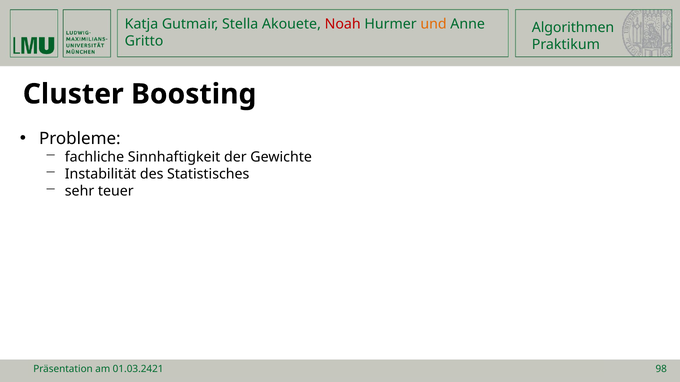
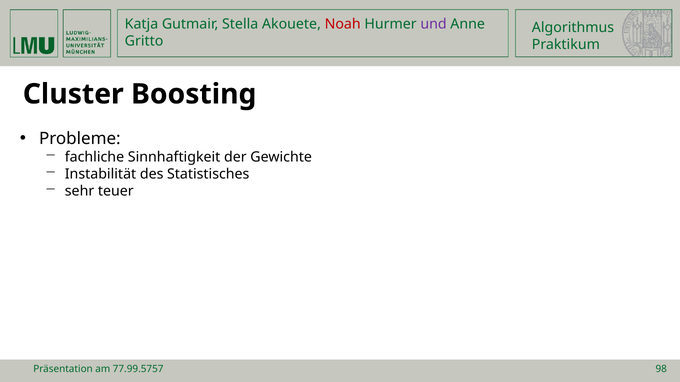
und colour: orange -> purple
Algorithmen: Algorithmen -> Algorithmus
01.03.2421: 01.03.2421 -> 77.99.5757
